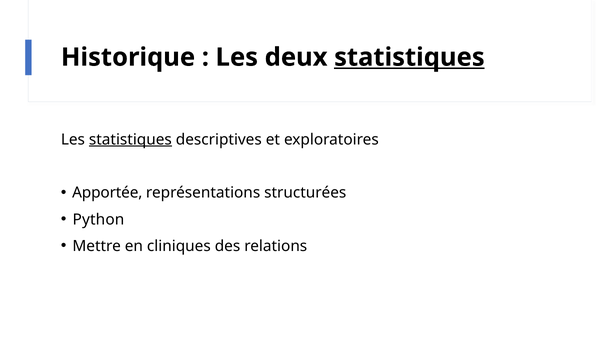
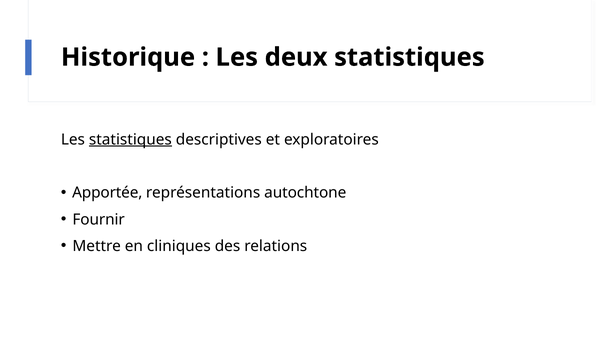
statistiques at (409, 57) underline: present -> none
structurées: structurées -> autochtone
Python: Python -> Fournir
